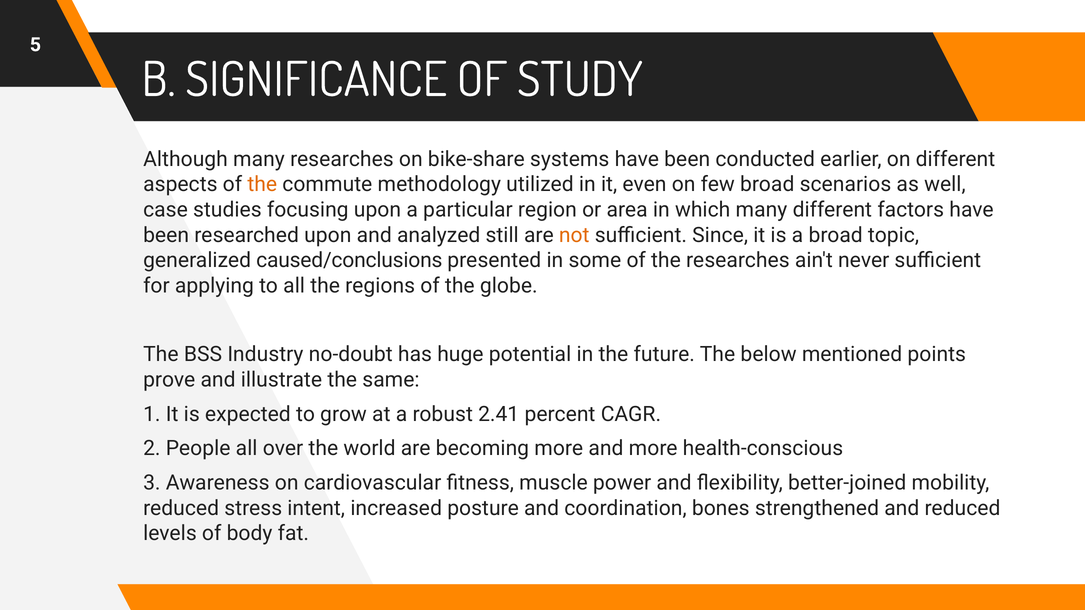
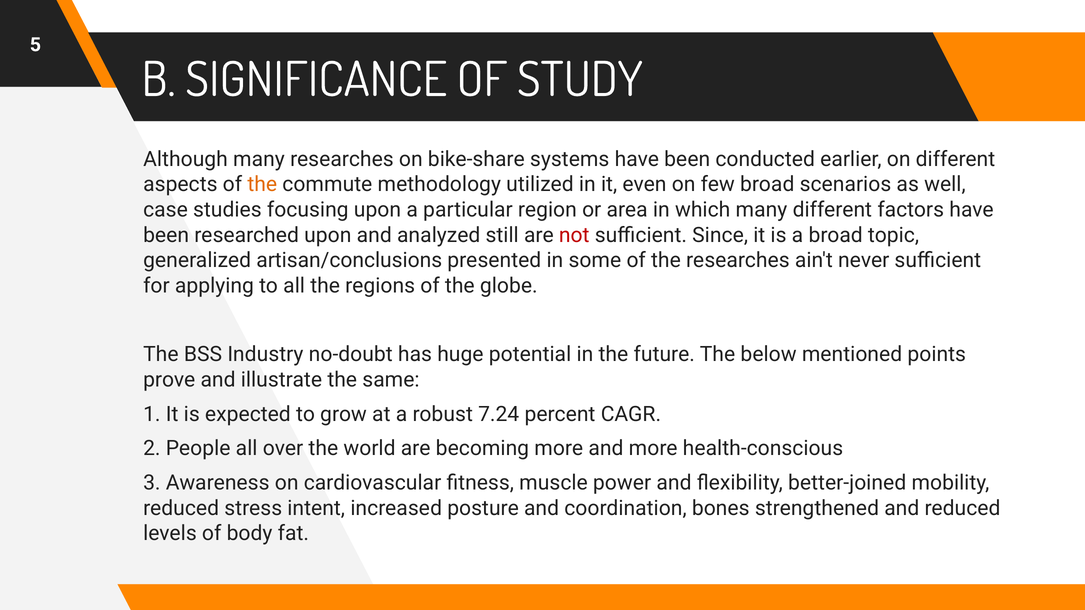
not colour: orange -> red
caused/conclusions: caused/conclusions -> artisan/conclusions
2.41: 2.41 -> 7.24
